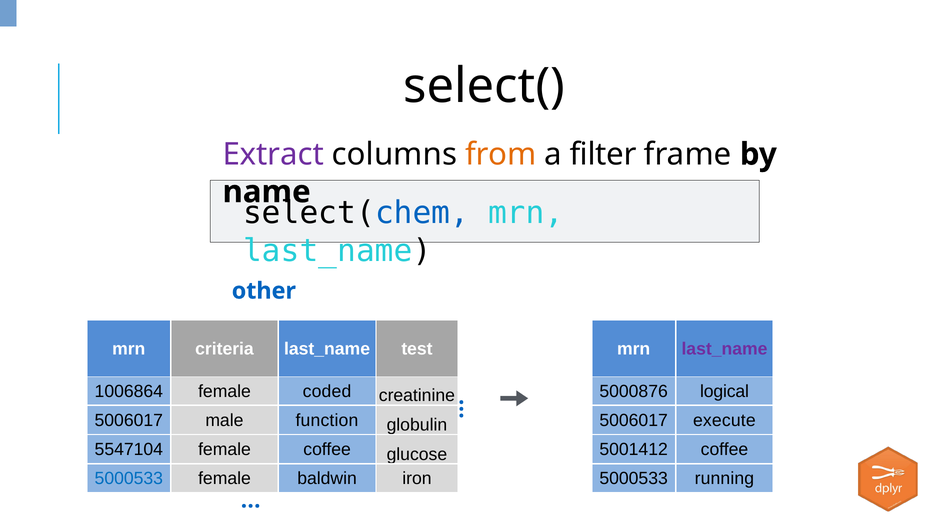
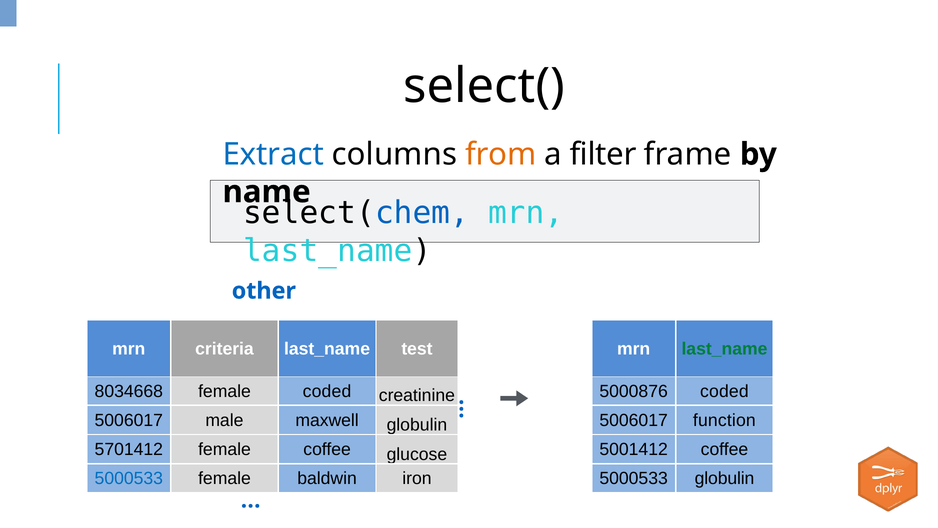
Extract colour: purple -> blue
last_name at (724, 349) colour: purple -> green
1006864: 1006864 -> 8034668
5000876 logical: logical -> coded
function: function -> maxwell
execute: execute -> function
5547104: 5547104 -> 5701412
5000533 running: running -> globulin
